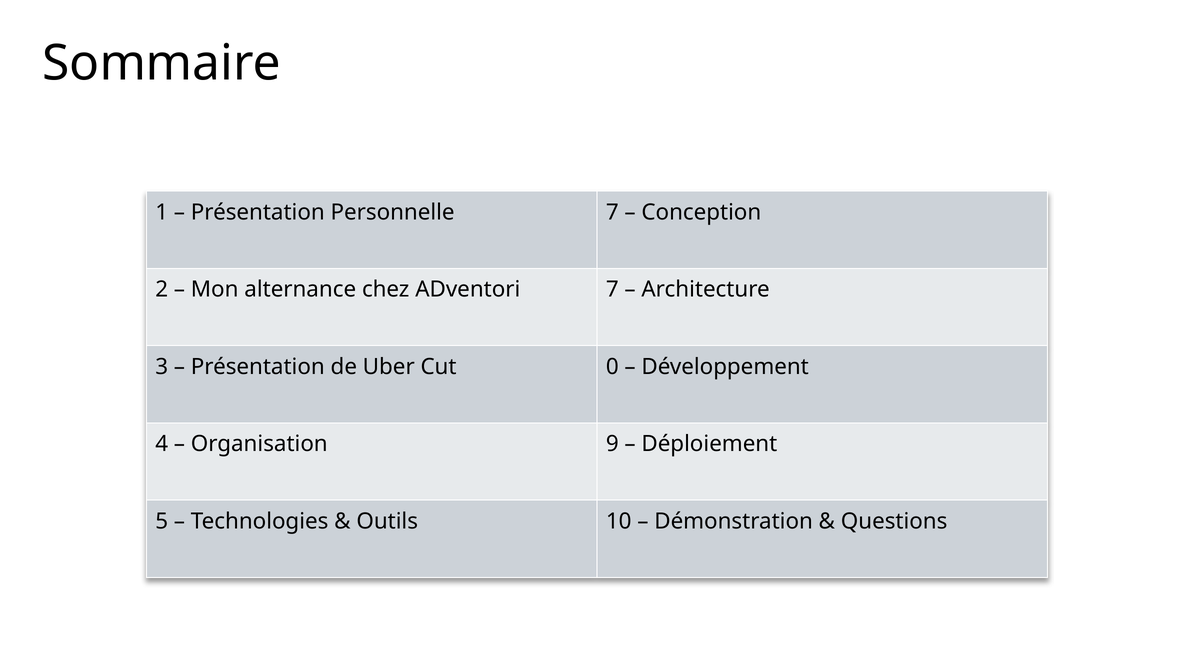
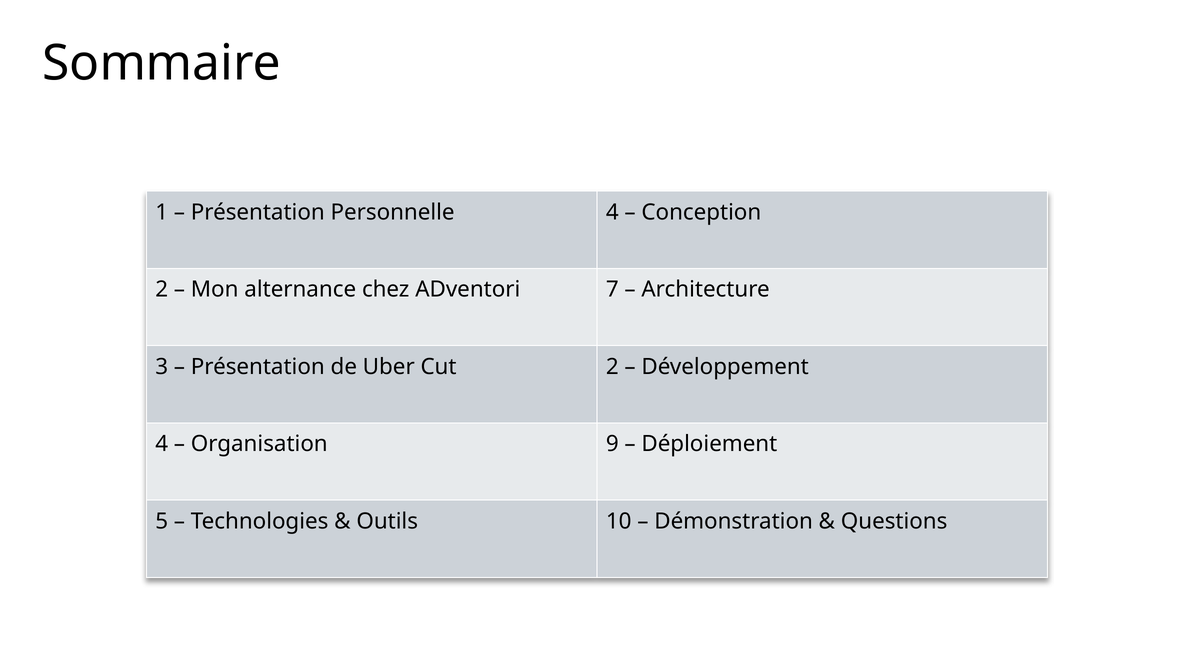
Personnelle 7: 7 -> 4
Cut 0: 0 -> 2
